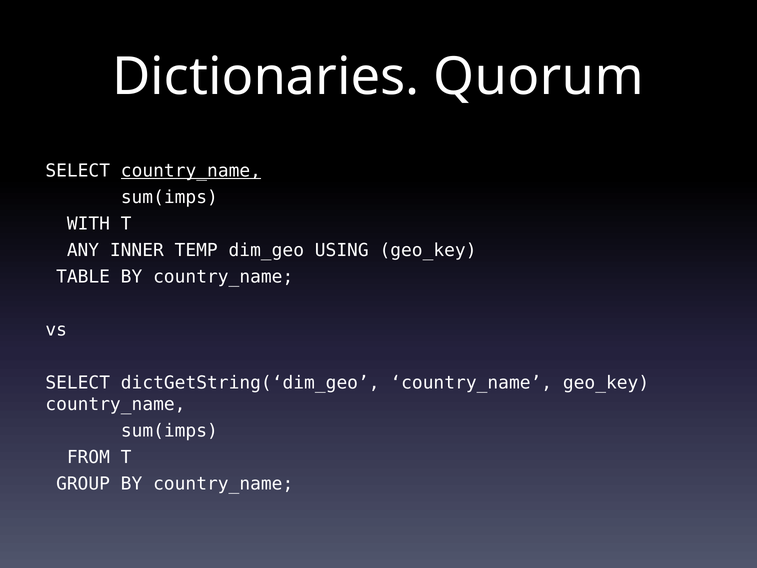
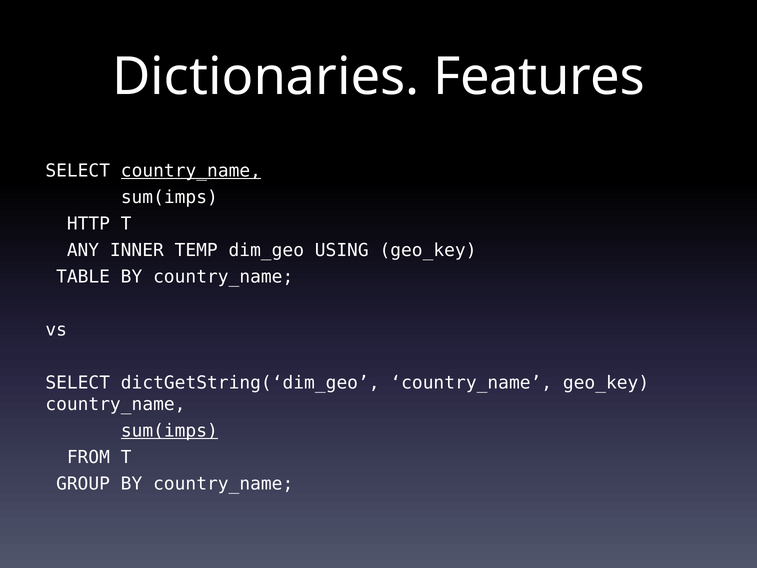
Quorum: Quorum -> Features
WITH: WITH -> HTTP
sum(imps at (169, 431) underline: none -> present
